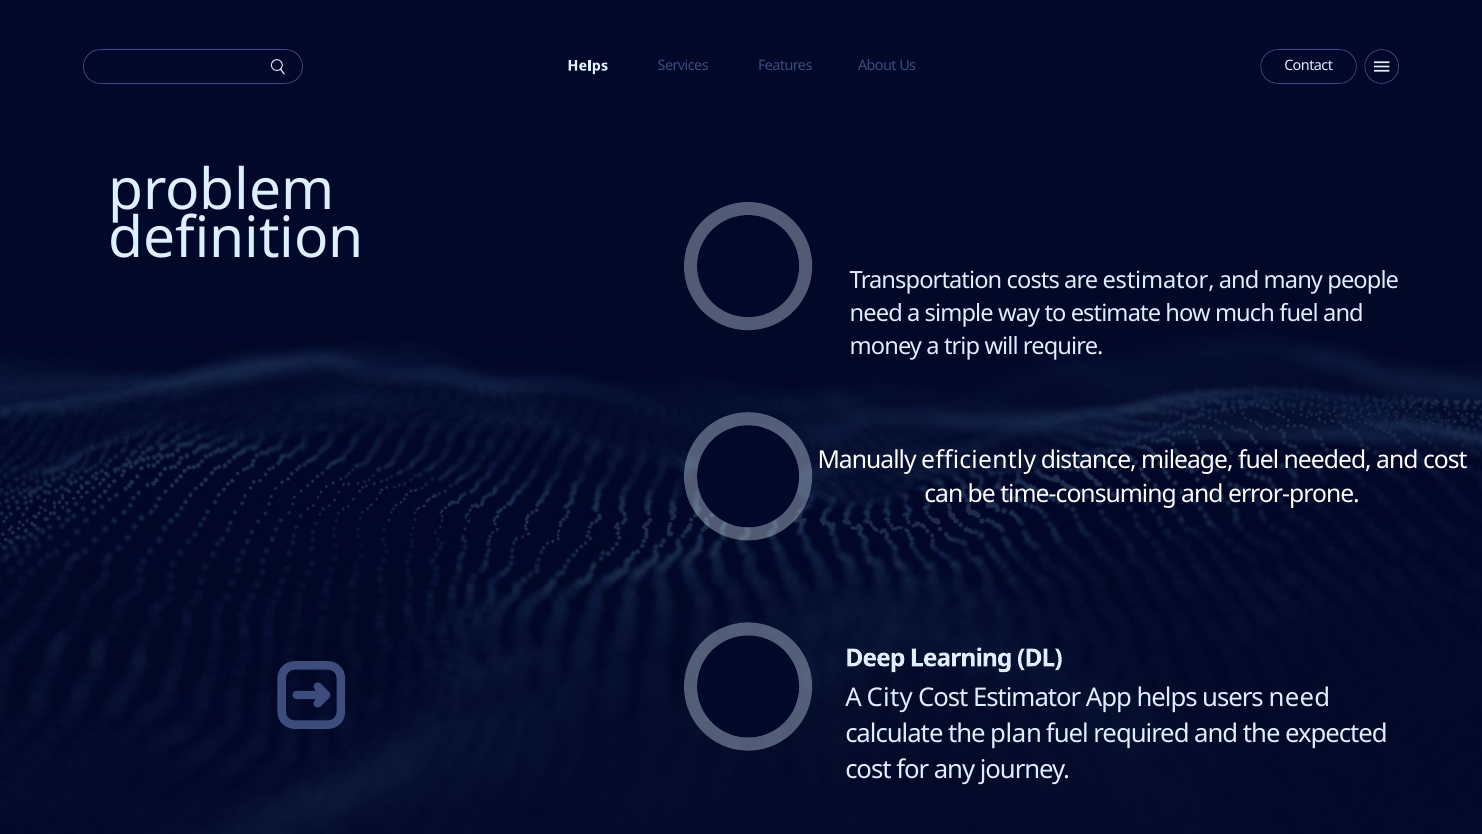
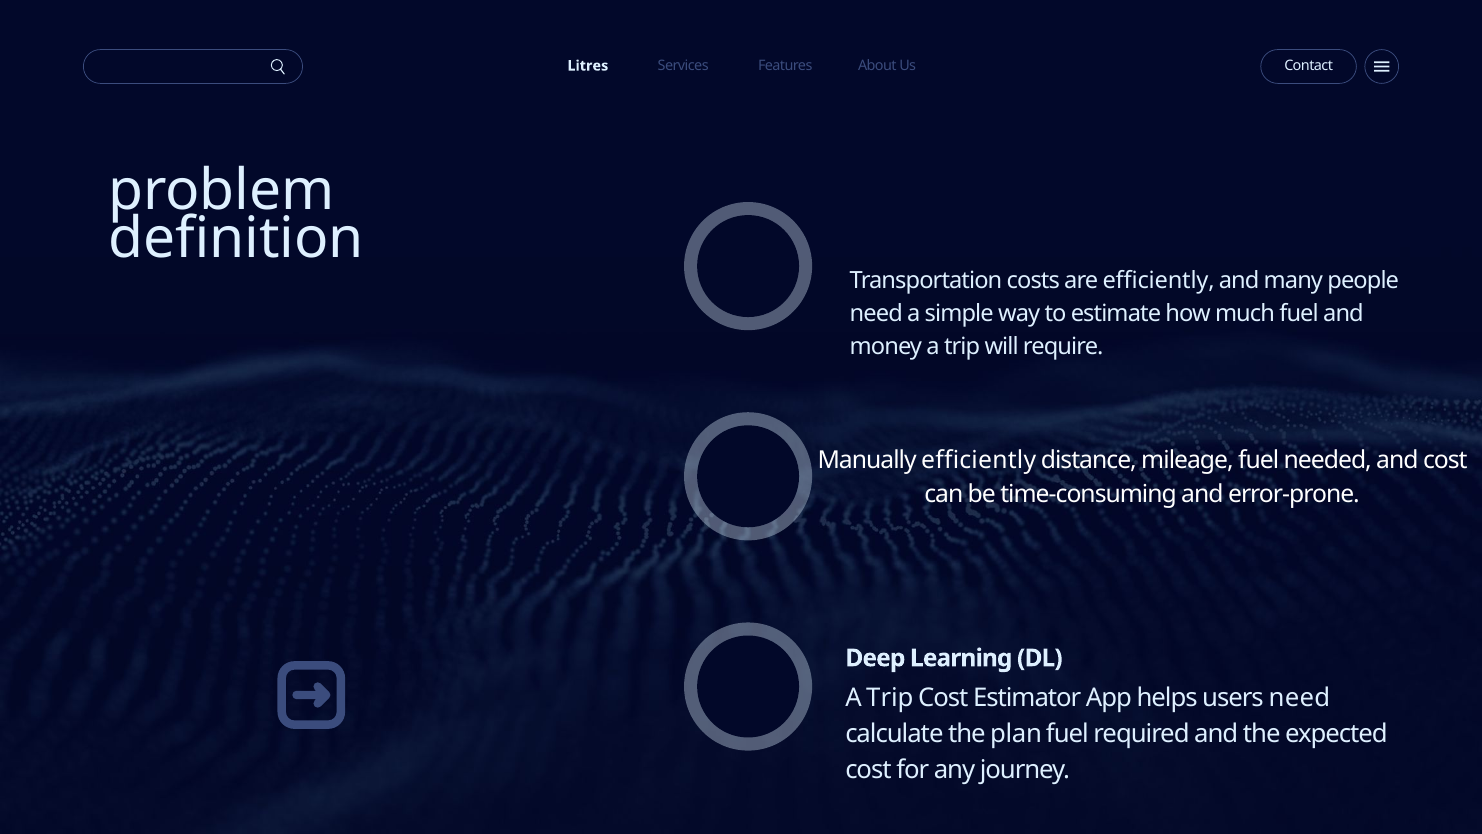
Helps at (588, 66): Helps -> Litres
are estimator: estimator -> efficiently
City at (890, 698): City -> Trip
